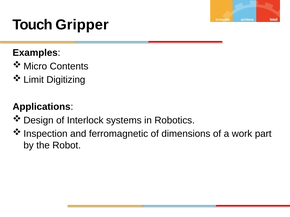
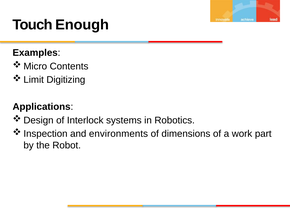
Gripper: Gripper -> Enough
ferromagnetic: ferromagnetic -> environments
